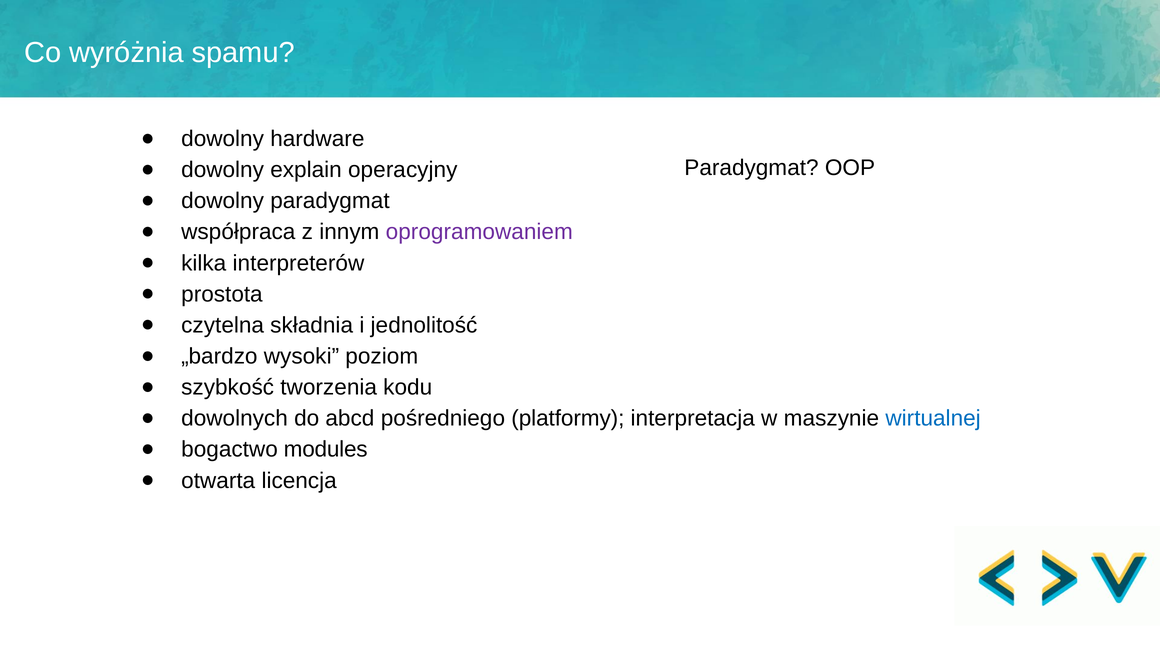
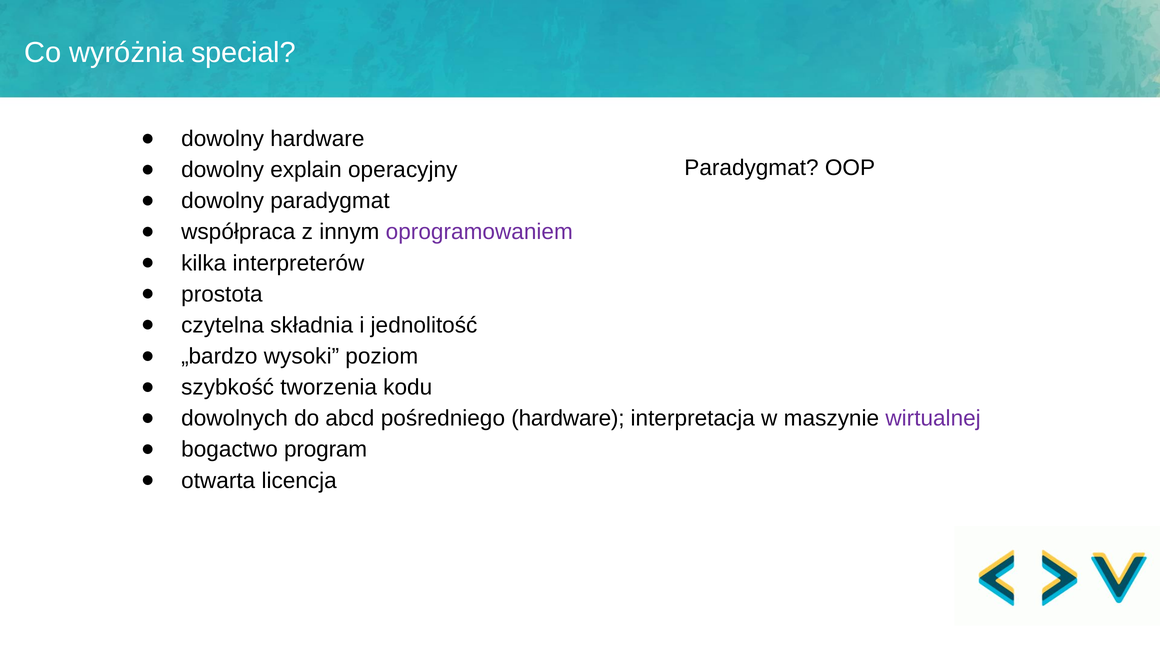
spamu: spamu -> special
pośredniego platformy: platformy -> hardware
wirtualnej colour: blue -> purple
modules: modules -> program
